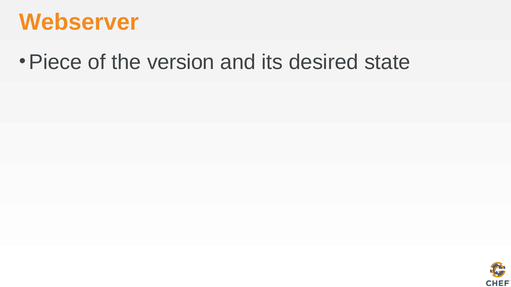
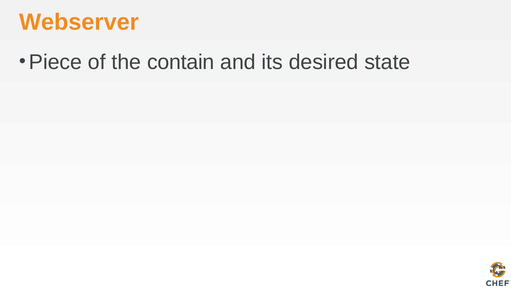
version: version -> contain
